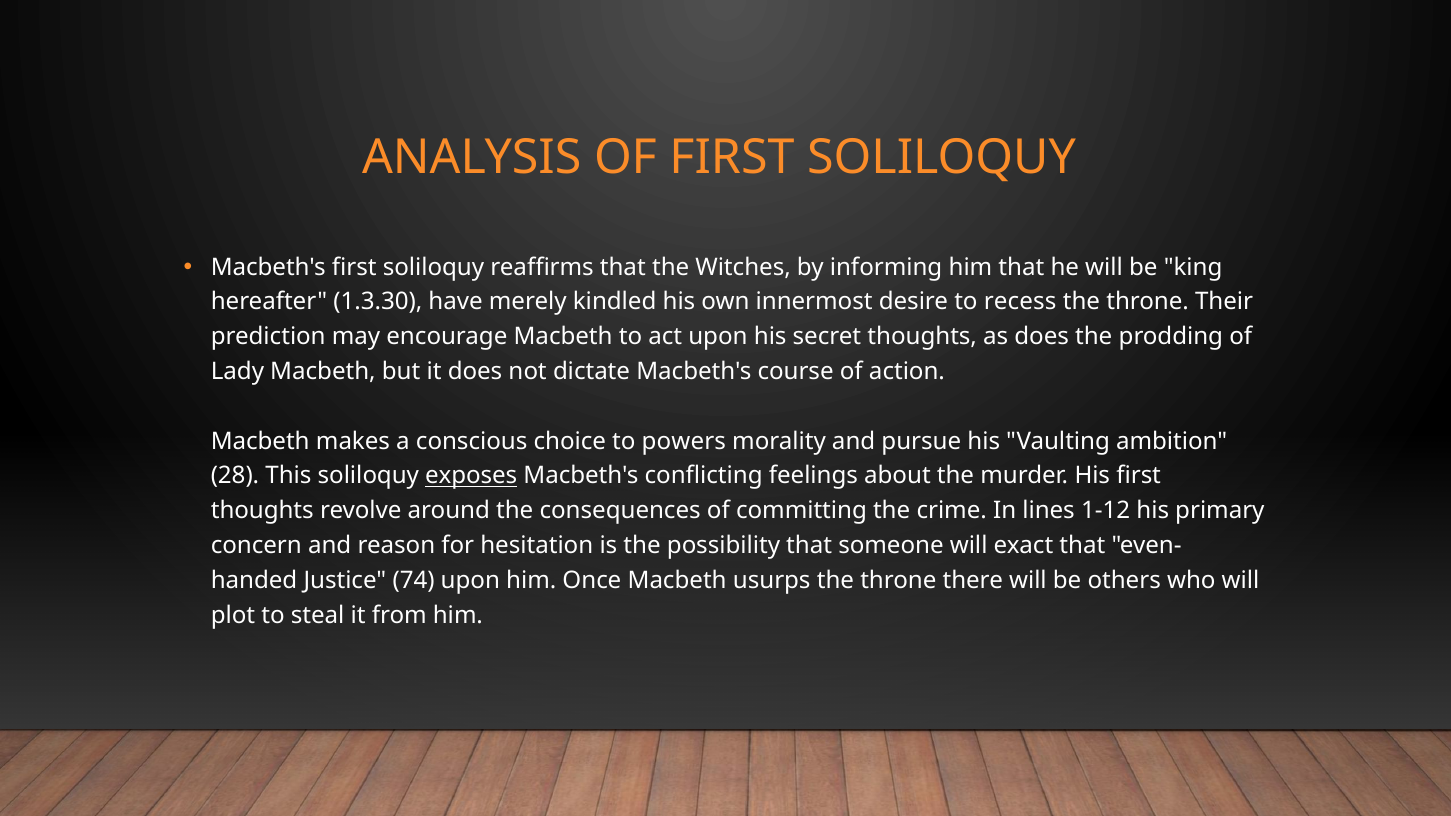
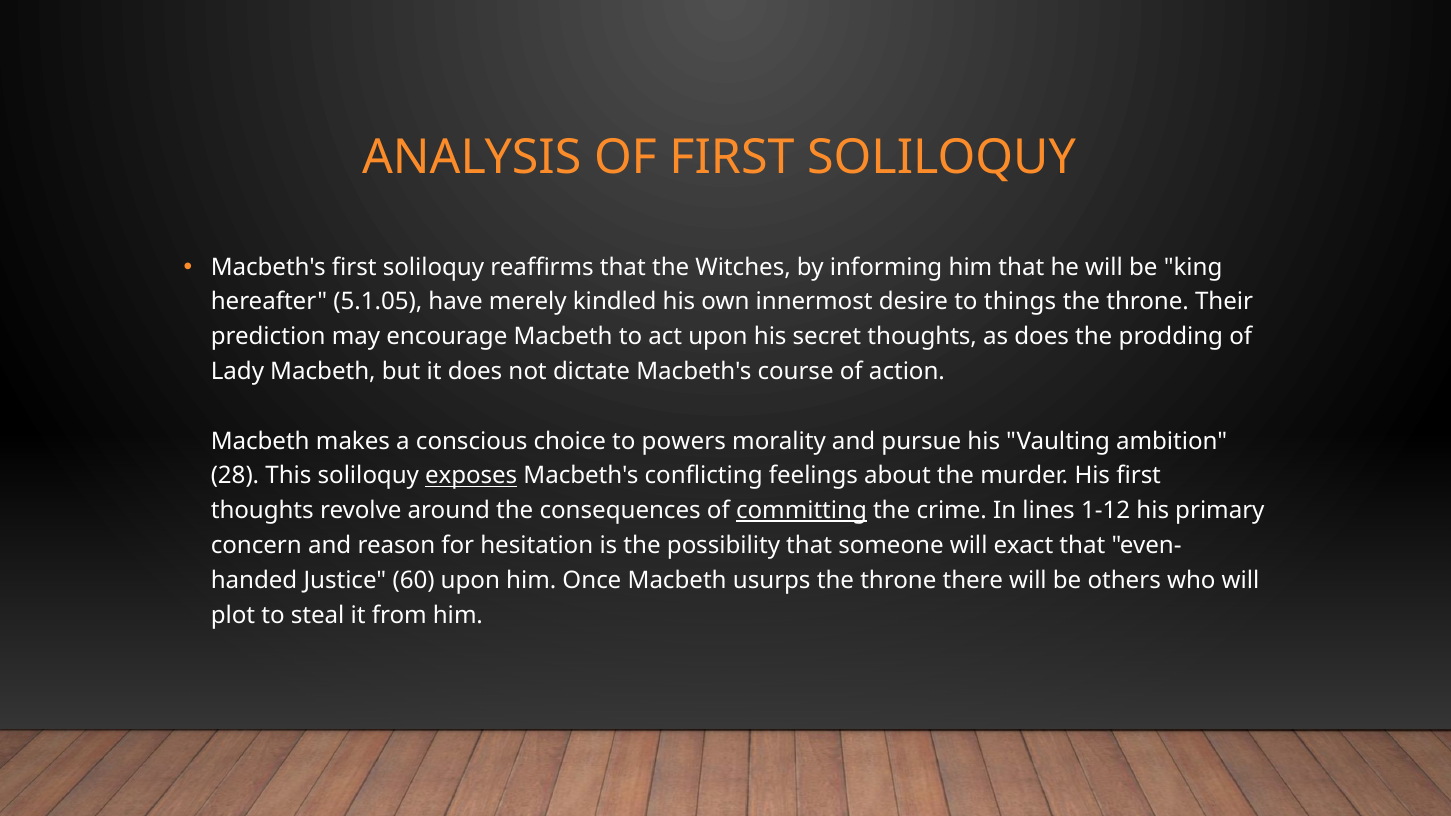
1.3.30: 1.3.30 -> 5.1.05
recess: recess -> things
committing underline: none -> present
74: 74 -> 60
